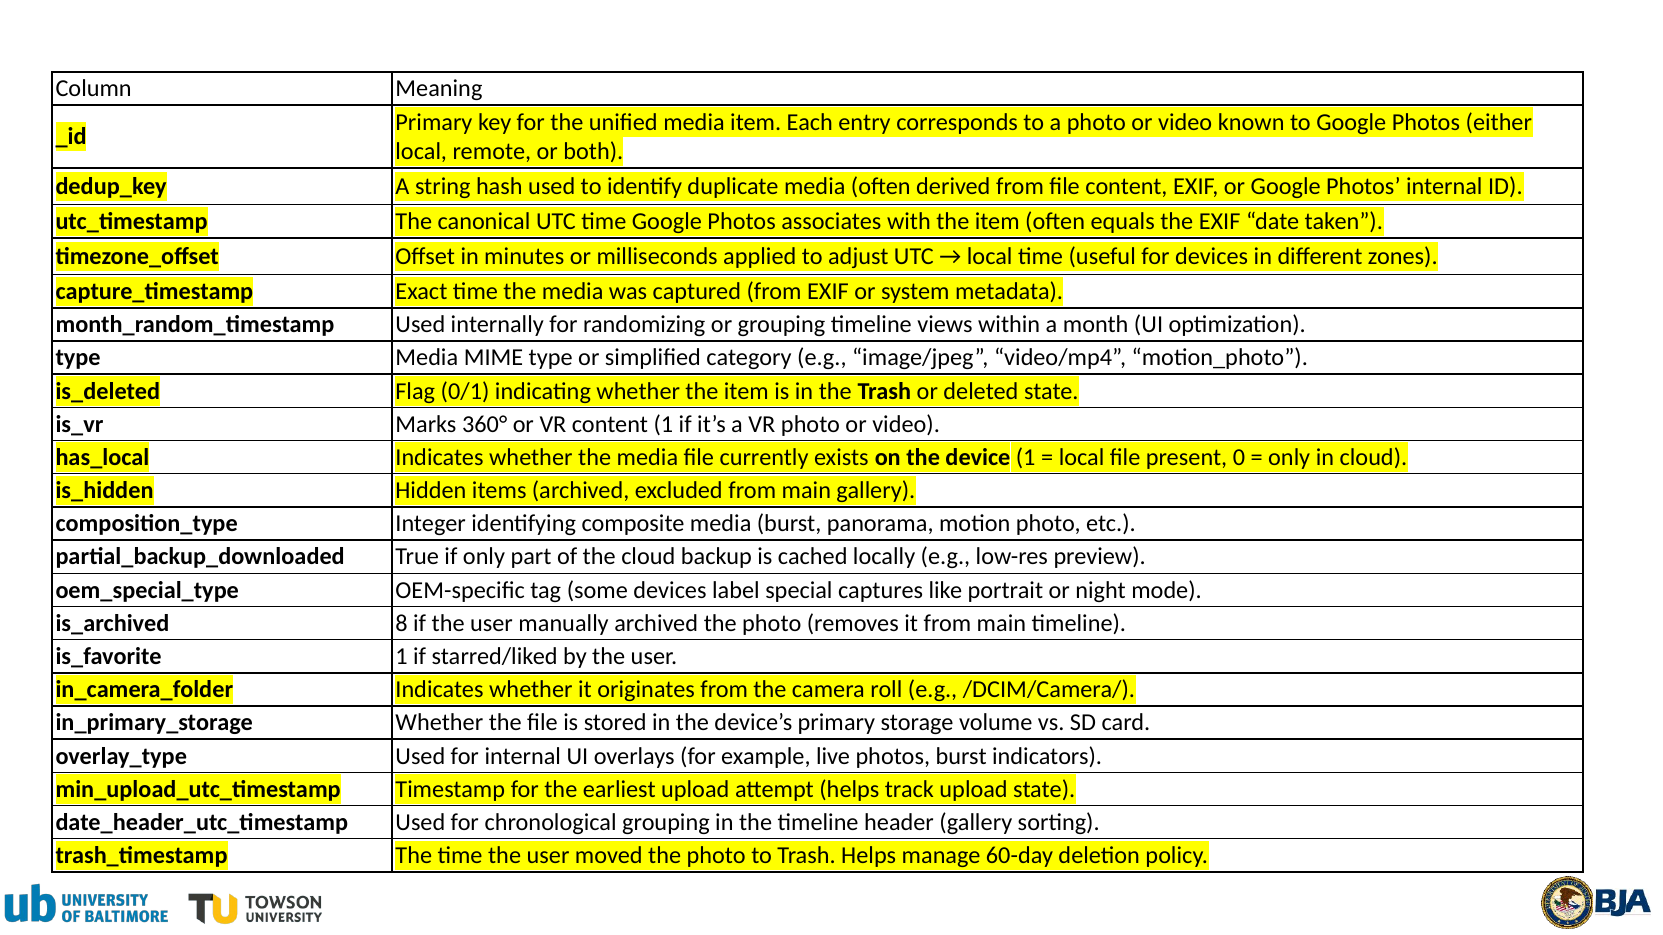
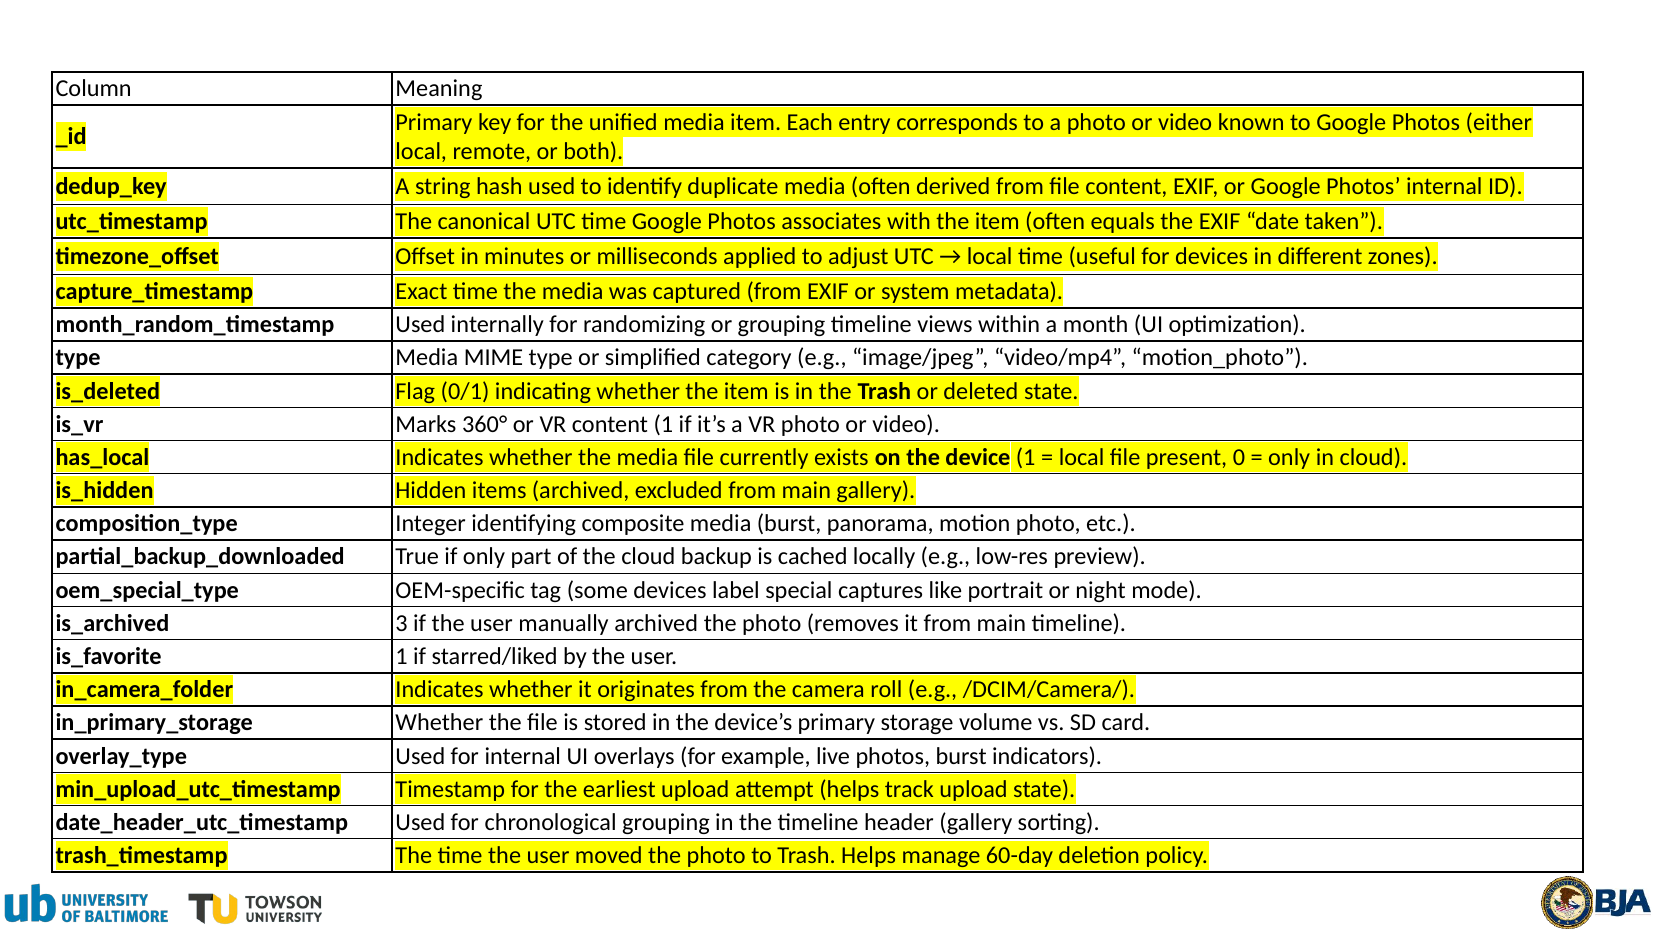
8: 8 -> 3
